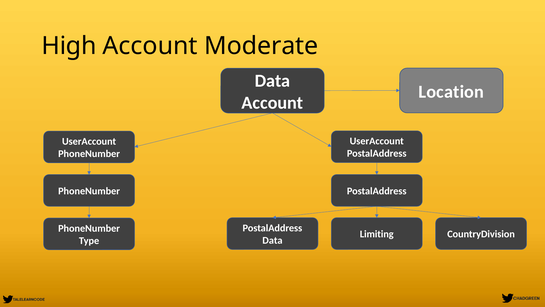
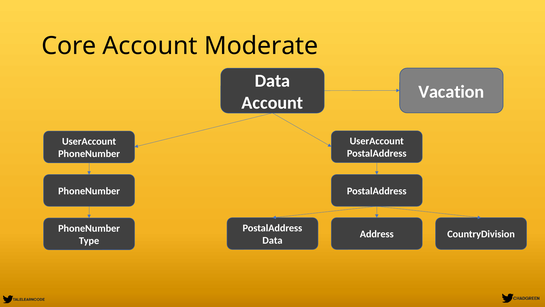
High: High -> Core
Location: Location -> Vacation
Limiting: Limiting -> Address
